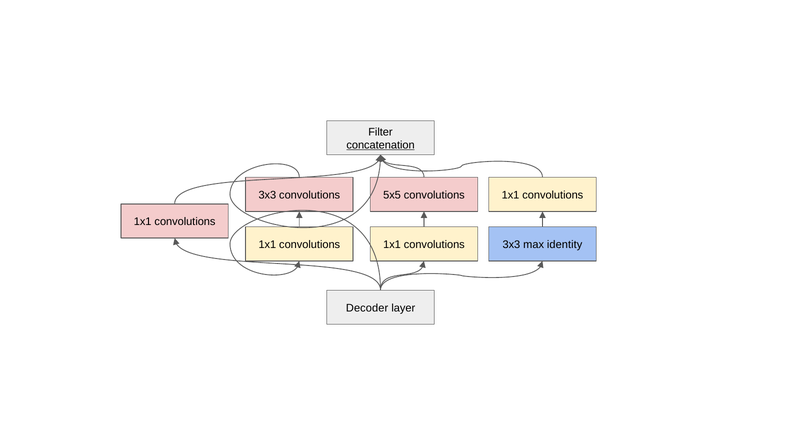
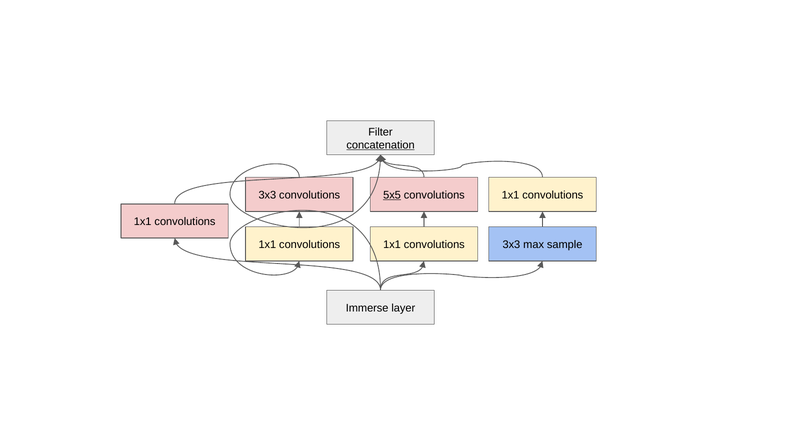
5x5 underline: none -> present
identity: identity -> sample
Decoder: Decoder -> Immerse
